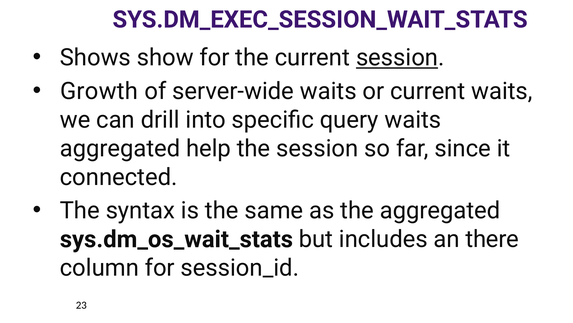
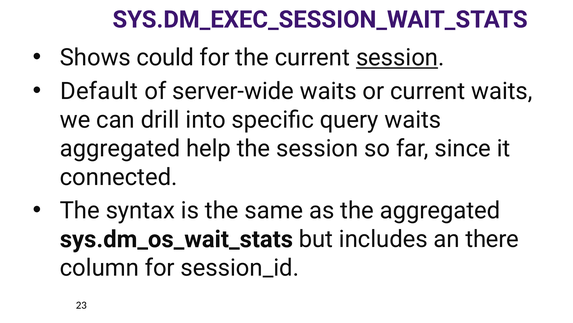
show: show -> could
Growth: Growth -> Default
